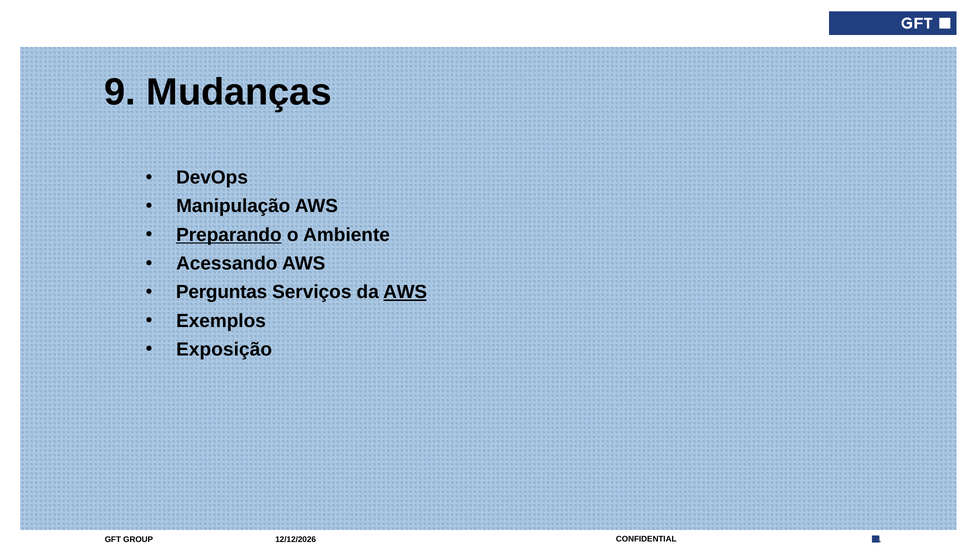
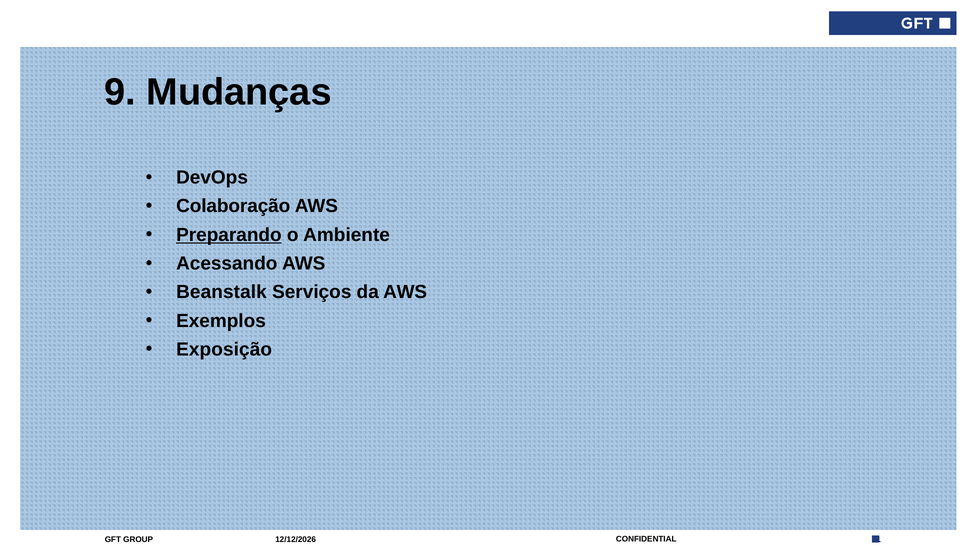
Manipulação: Manipulação -> Colaboração
Perguntas: Perguntas -> Beanstalk
AWS at (405, 292) underline: present -> none
